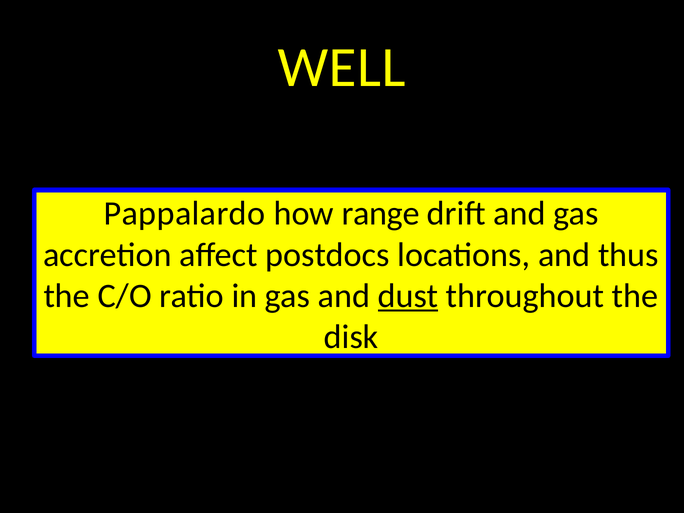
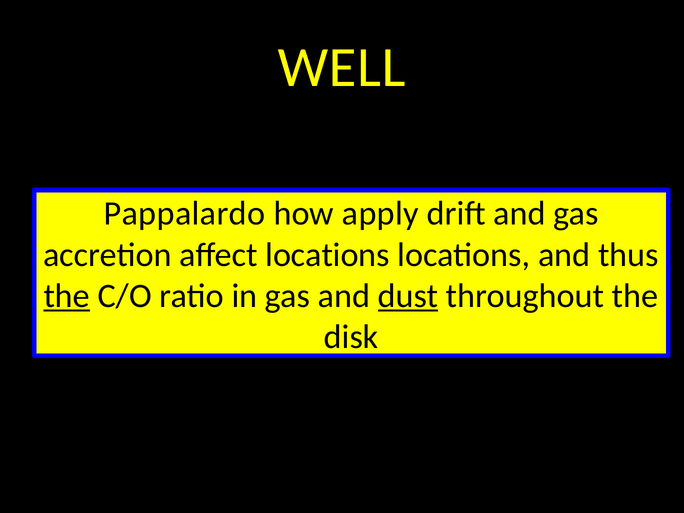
range: range -> apply
affect postdocs: postdocs -> locations
the at (67, 296) underline: none -> present
